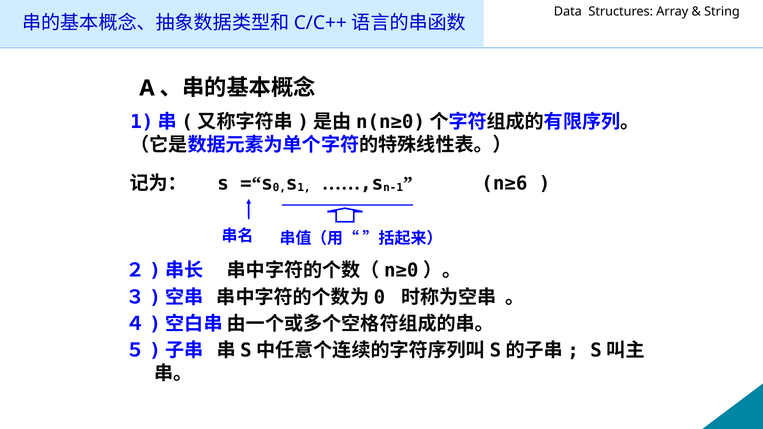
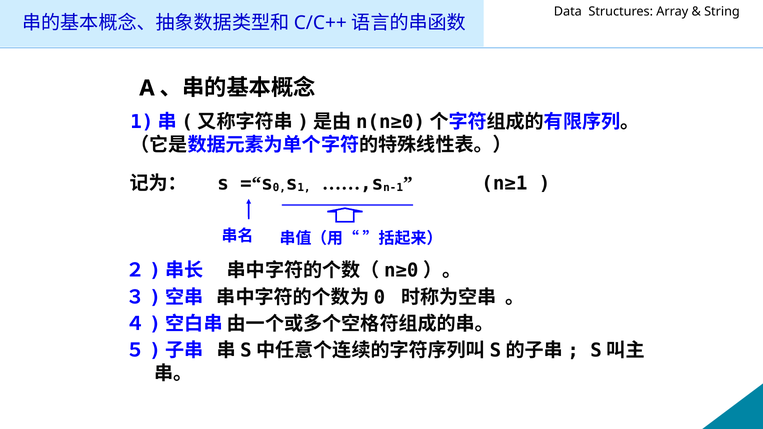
n≥6: n≥6 -> n≥1
